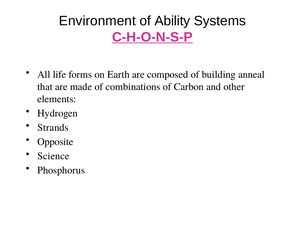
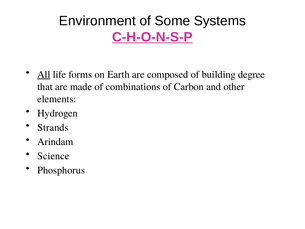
Ability: Ability -> Some
All underline: none -> present
anneal: anneal -> degree
Opposite: Opposite -> Arindam
